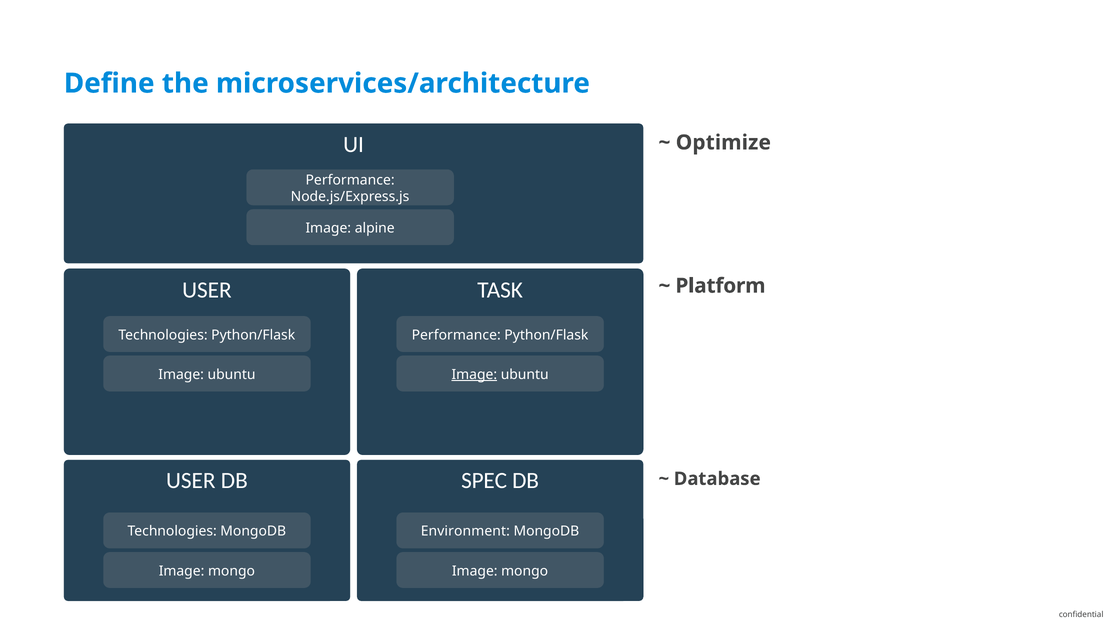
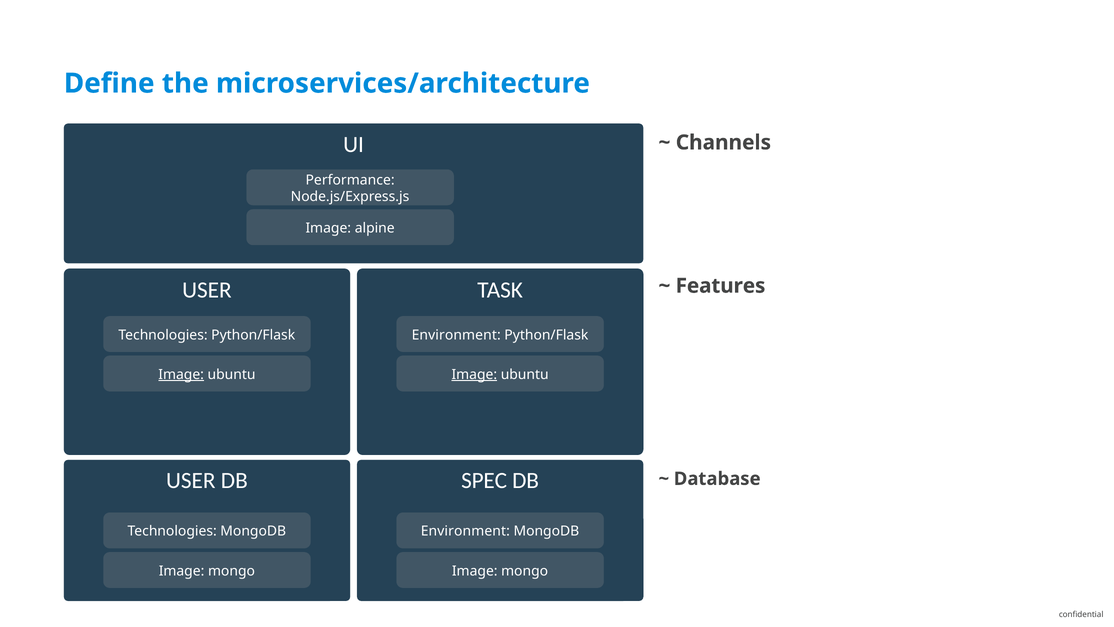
Optimize: Optimize -> Channels
Platform: Platform -> Features
Performance at (456, 335): Performance -> Environment
Image at (181, 374) underline: none -> present
